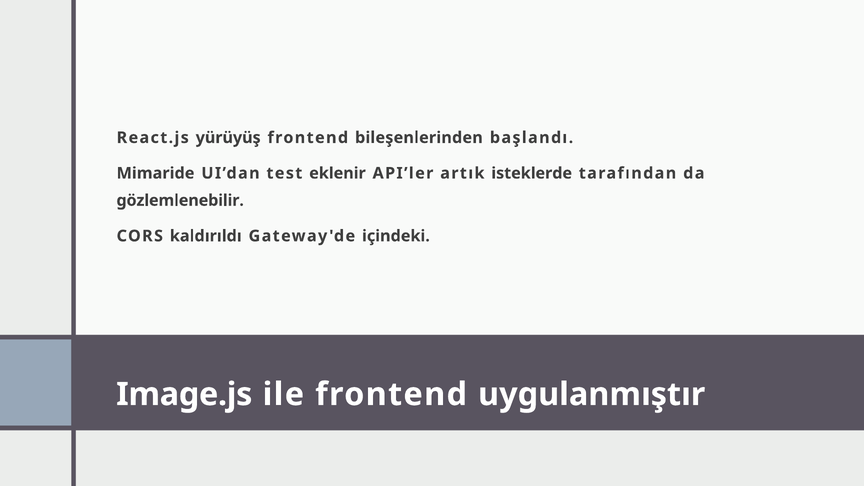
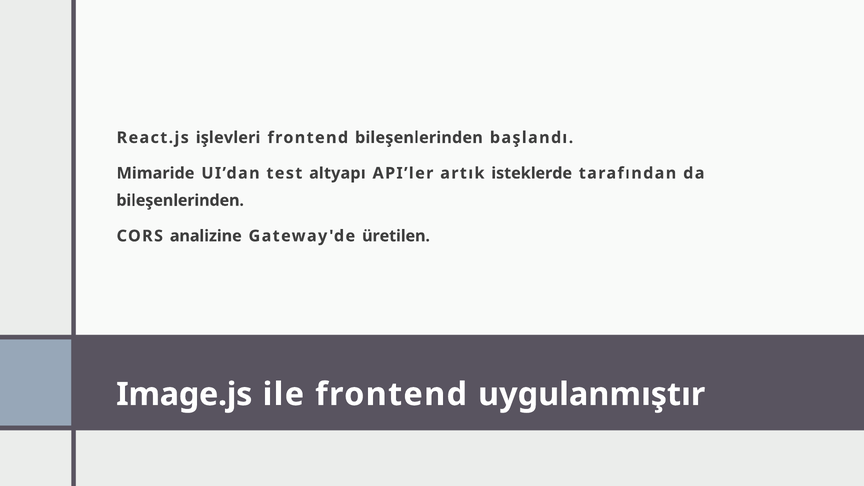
yürüyüş: yürüyüş -> işlevleri
eklenir: eklenir -> altyapı
gözlemlenebilir at (180, 200): gözlemlenebilir -> bileşenlerinden
kaldırıldı: kaldırıldı -> analizine
içindeki: içindeki -> üretilen
